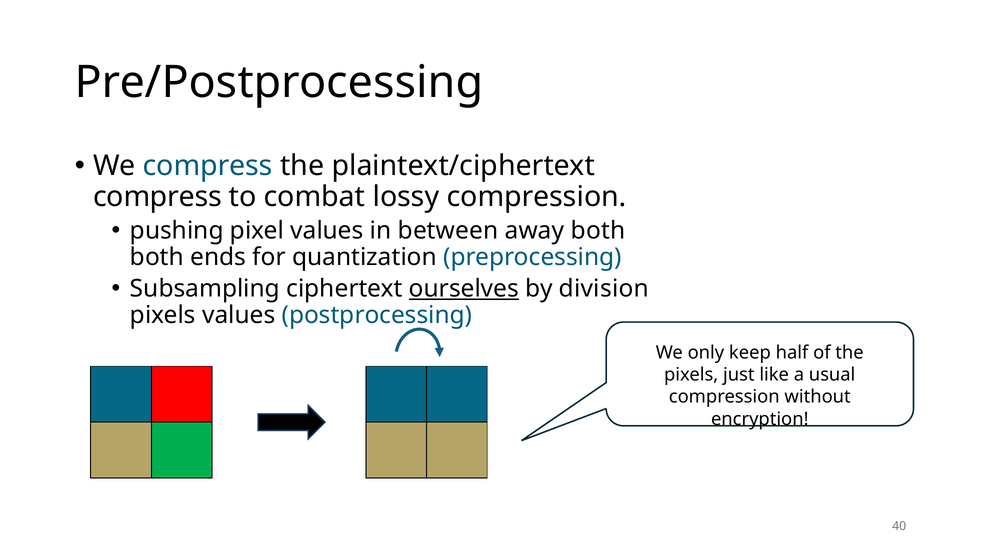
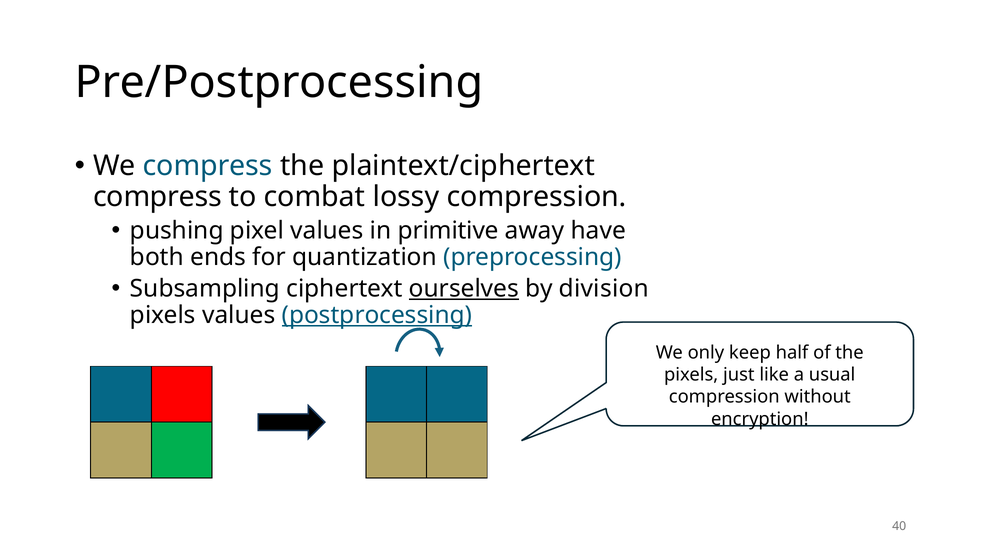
between: between -> primitive
away both: both -> have
postprocessing underline: none -> present
